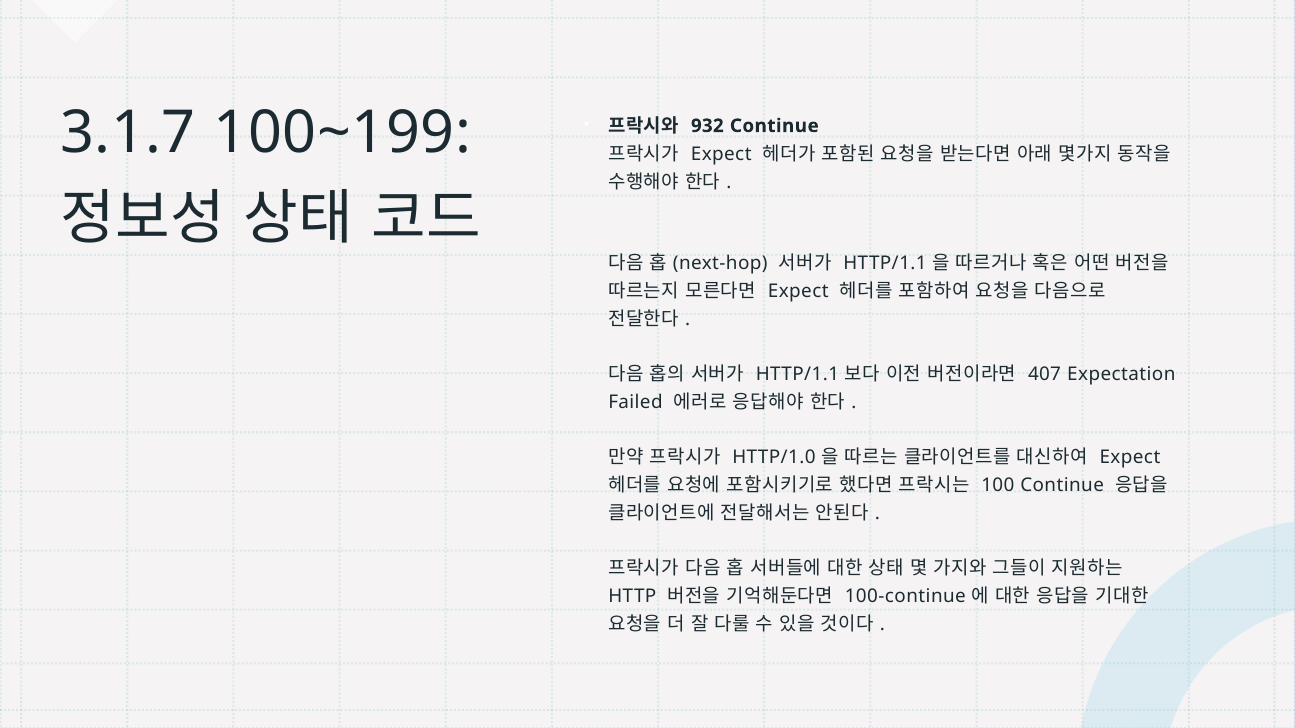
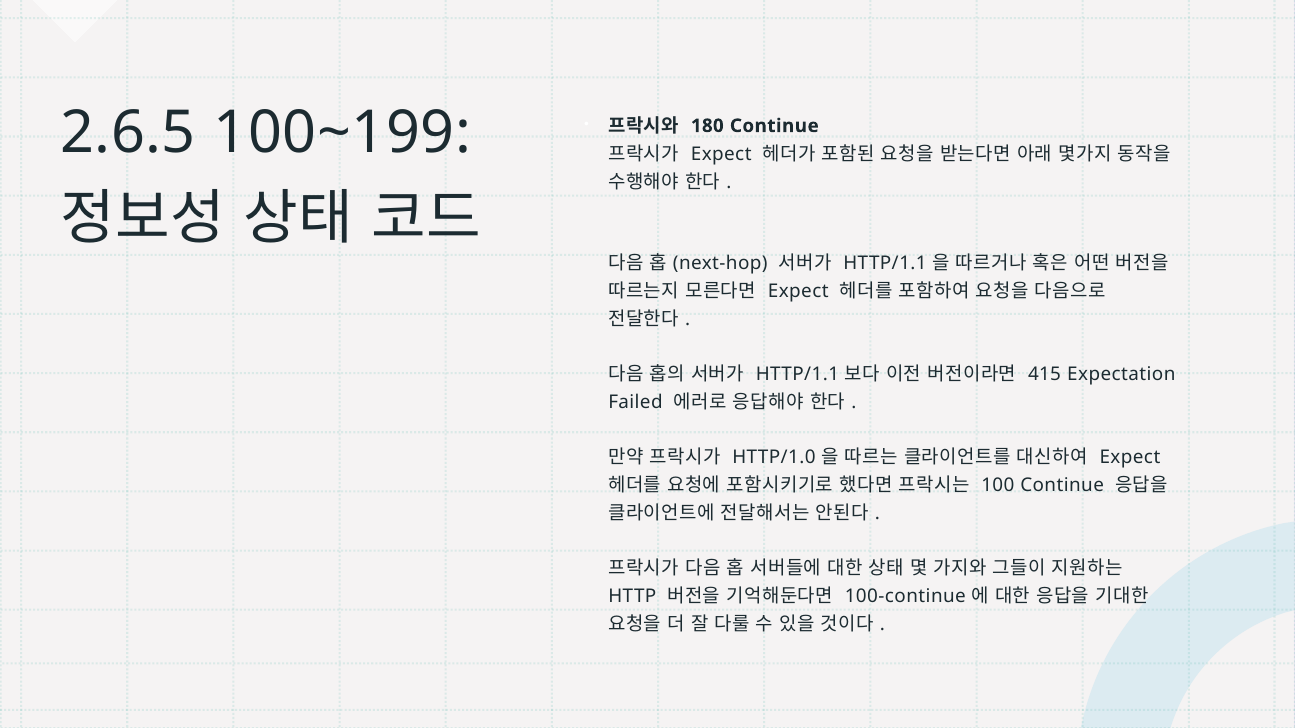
3.1.7: 3.1.7 -> 2.6.5
932: 932 -> 180
407: 407 -> 415
